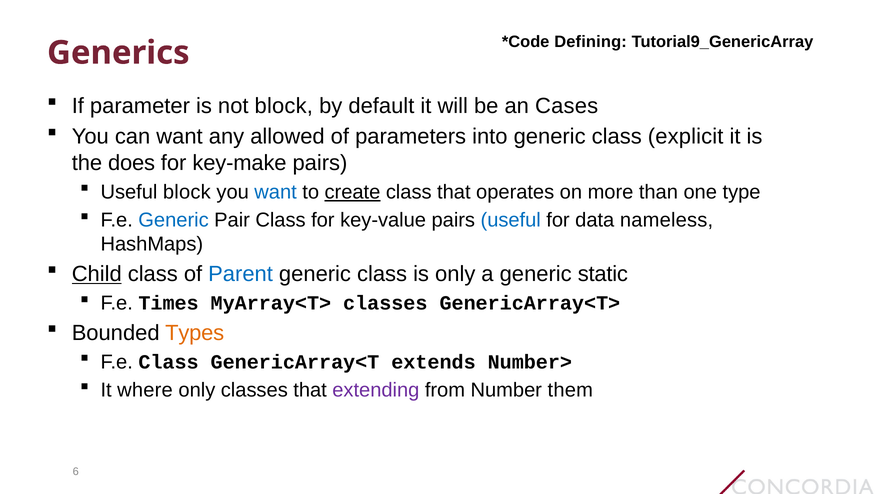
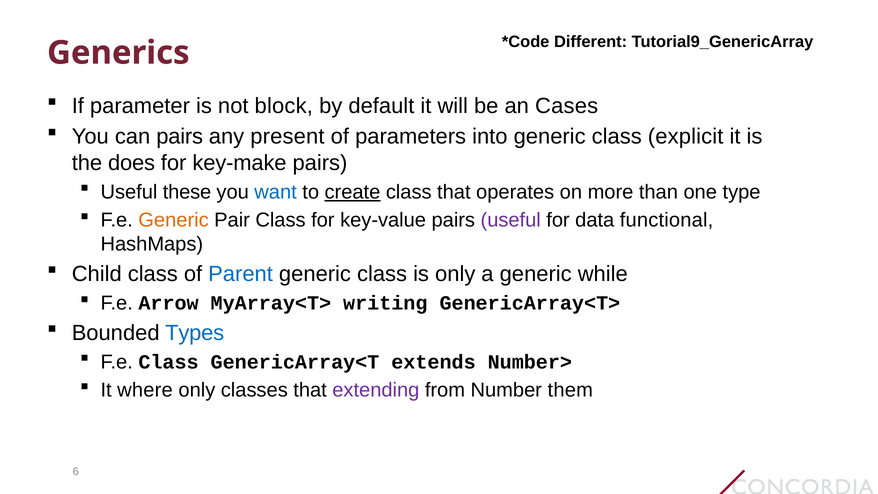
Defining: Defining -> Different
can want: want -> pairs
allowed: allowed -> present
Useful block: block -> these
Generic at (174, 220) colour: blue -> orange
useful at (511, 220) colour: blue -> purple
nameless: nameless -> functional
Child underline: present -> none
static: static -> while
Times: Times -> Arrow
MyArray<T> classes: classes -> writing
Types colour: orange -> blue
